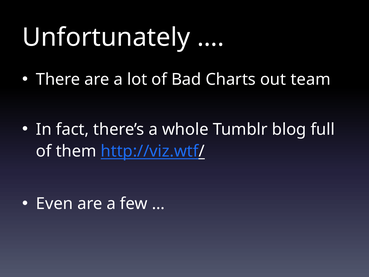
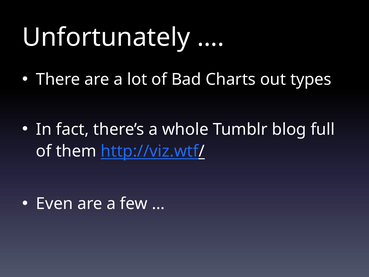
team: team -> types
